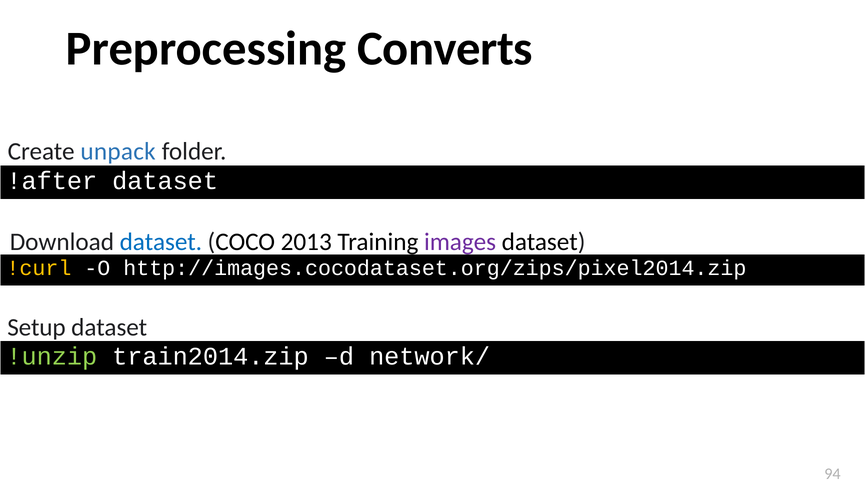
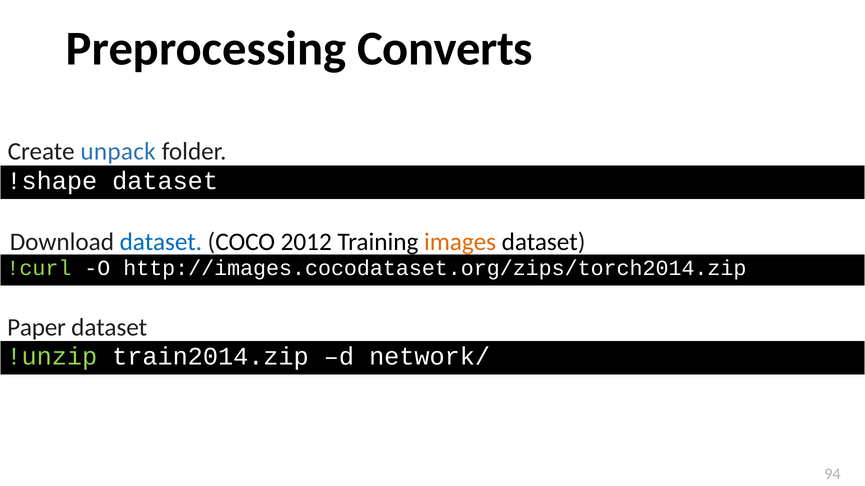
!after: !after -> !shape
2013: 2013 -> 2012
images colour: purple -> orange
!curl colour: yellow -> light green
http://images.cocodataset.org/zips/pixel2014.zip: http://images.cocodataset.org/zips/pixel2014.zip -> http://images.cocodataset.org/zips/torch2014.zip
Setup: Setup -> Paper
